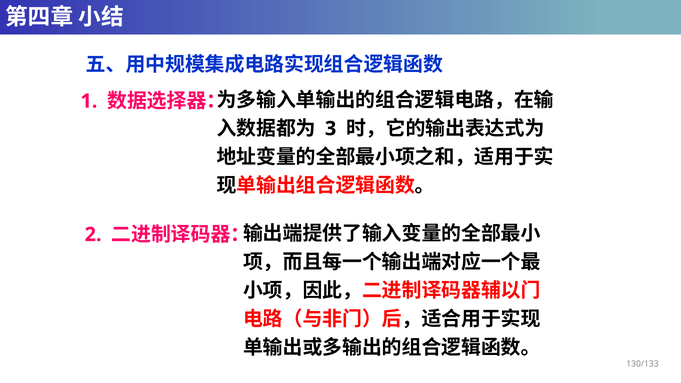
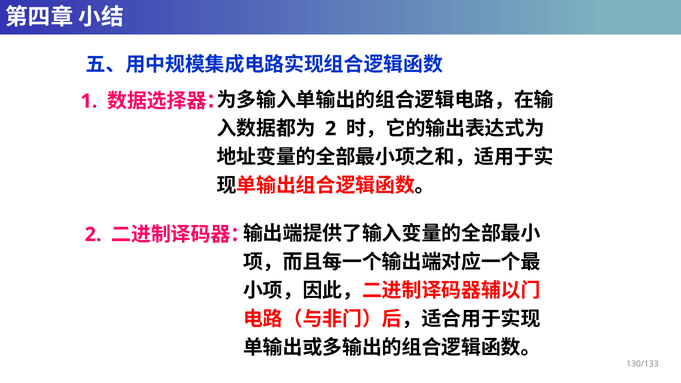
3 at (331, 129): 3 -> 2
